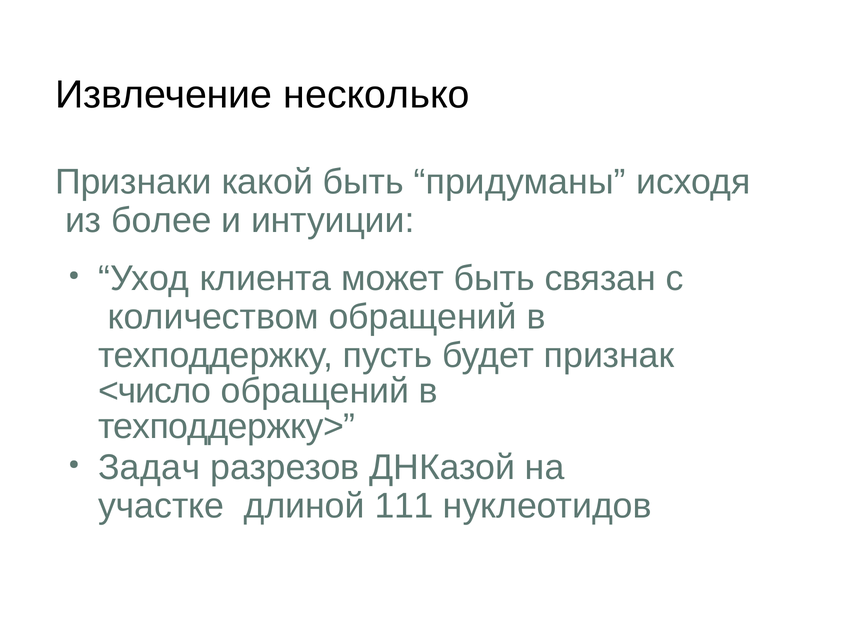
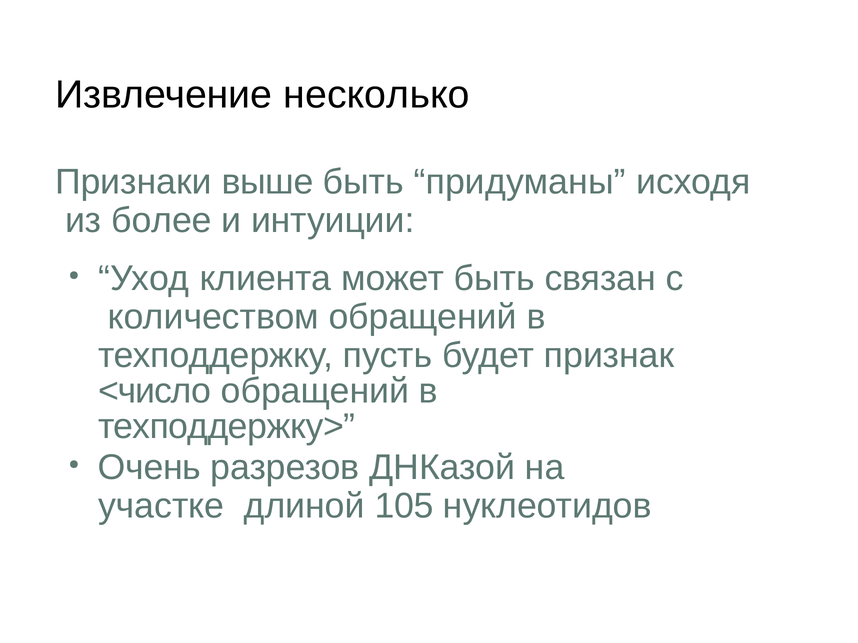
какой: какой -> выше
Задач: Задач -> Очень
111: 111 -> 105
